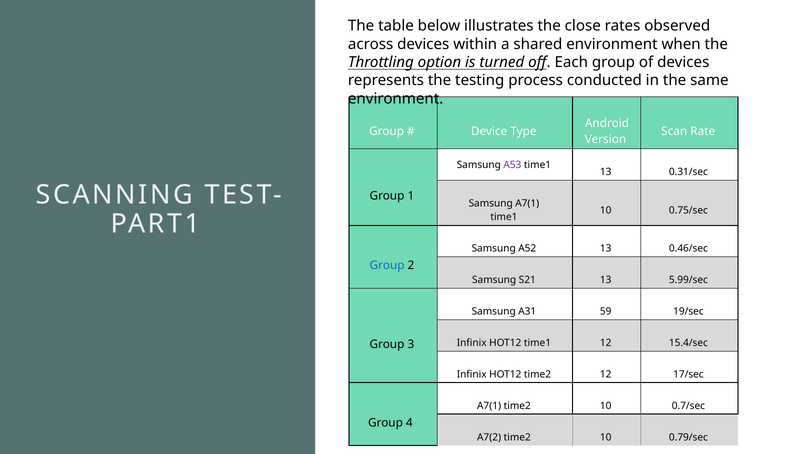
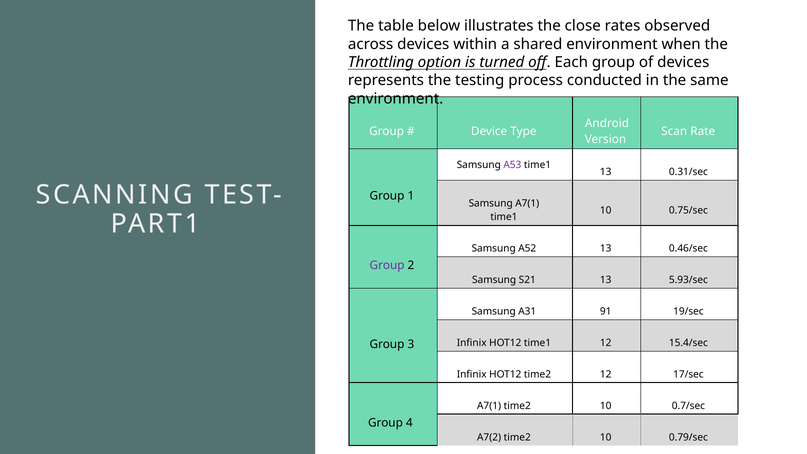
Group at (387, 266) colour: blue -> purple
5.99/sec: 5.99/sec -> 5.93/sec
59: 59 -> 91
